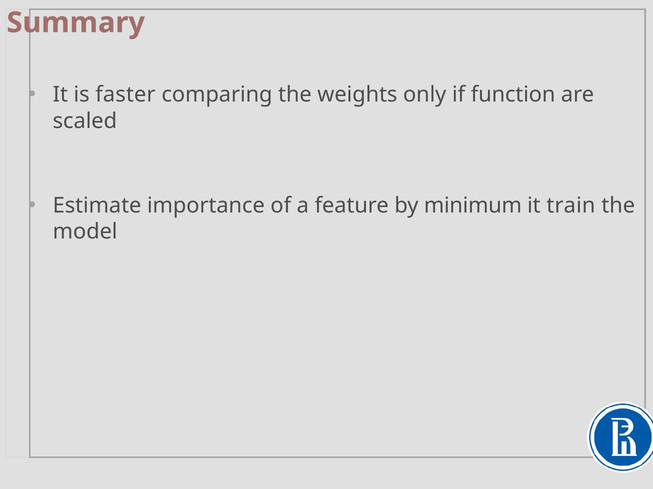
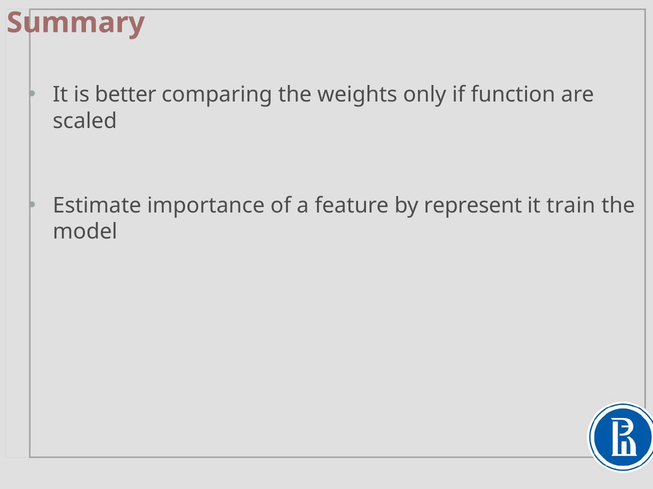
faster: faster -> better
minimum: minimum -> represent
